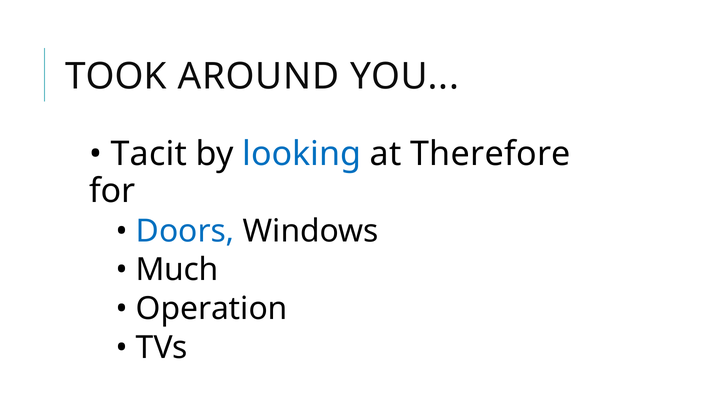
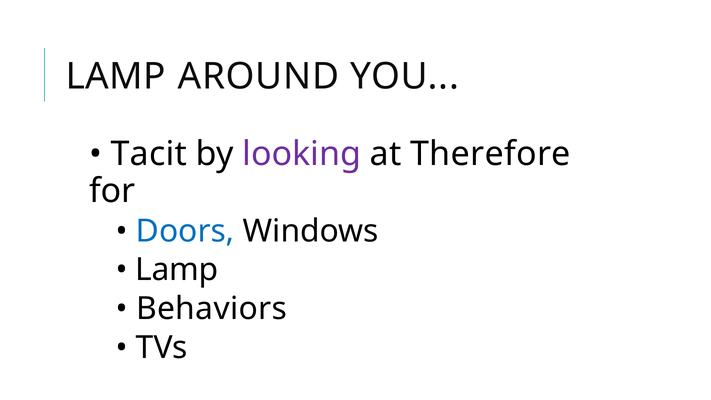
TOOK at (116, 76): TOOK -> LAMP
looking colour: blue -> purple
Much at (177, 270): Much -> Lamp
Operation: Operation -> Behaviors
